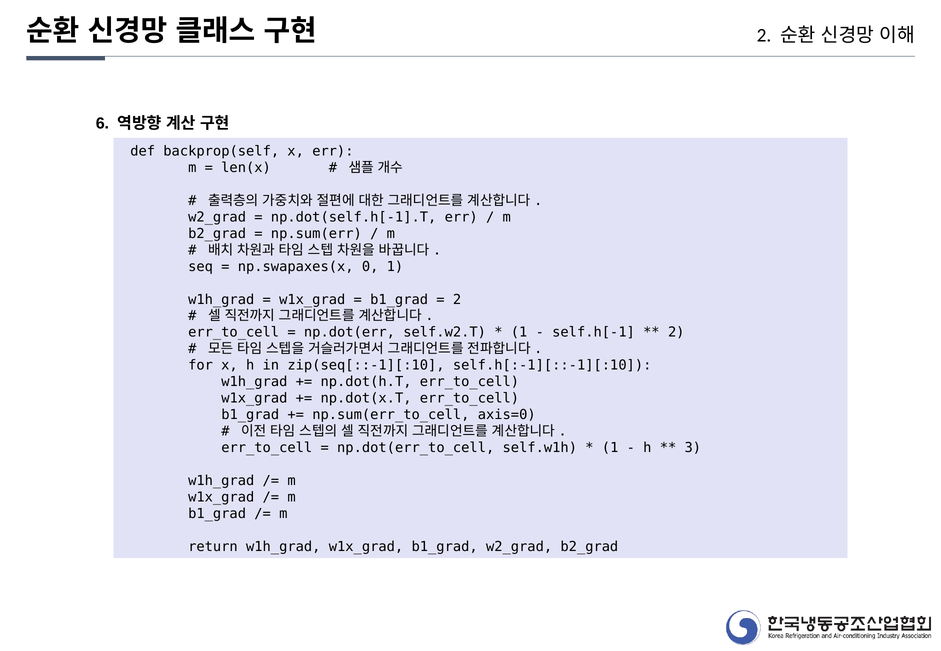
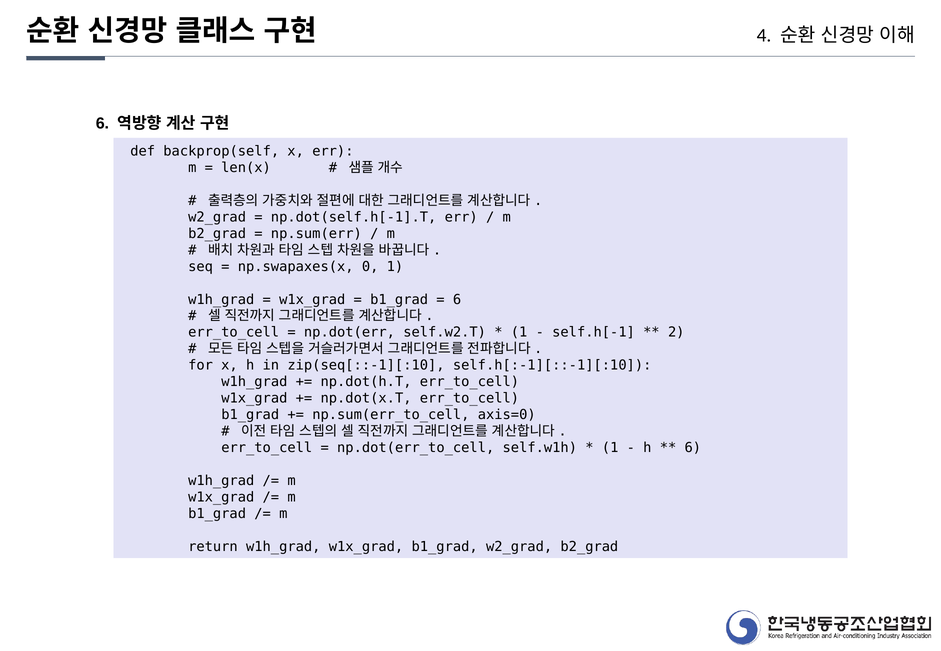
2 at (764, 36): 2 -> 4
2 at (457, 300): 2 -> 6
3 at (693, 448): 3 -> 6
